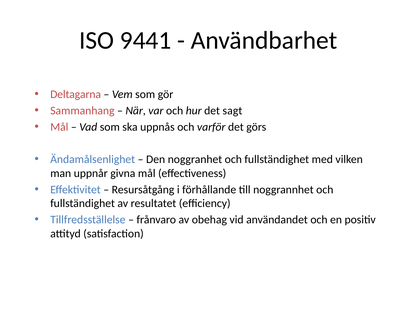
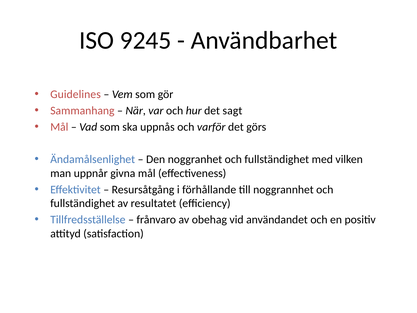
9441: 9441 -> 9245
Deltagarna: Deltagarna -> Guidelines
